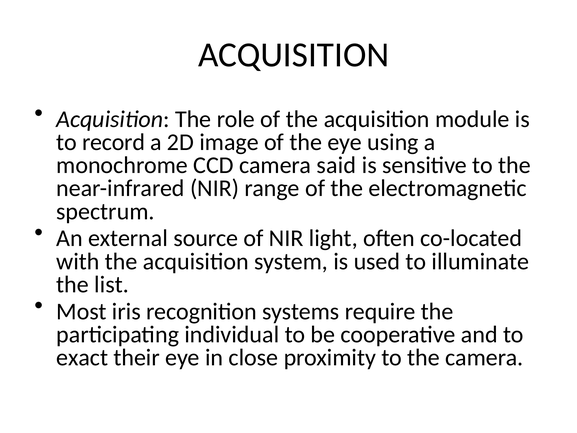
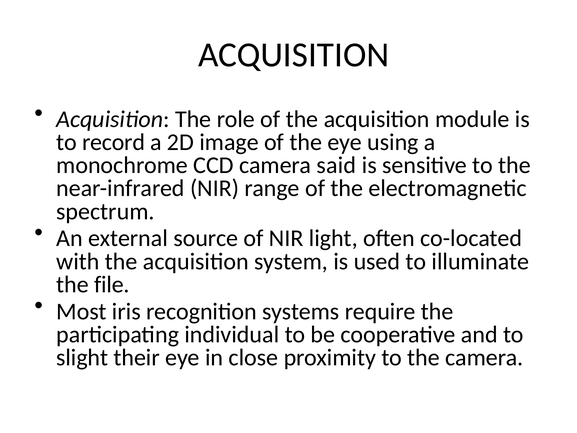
list: list -> file
exact: exact -> slight
